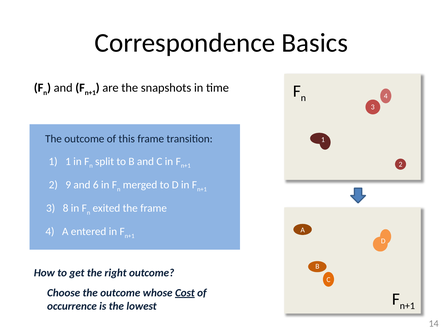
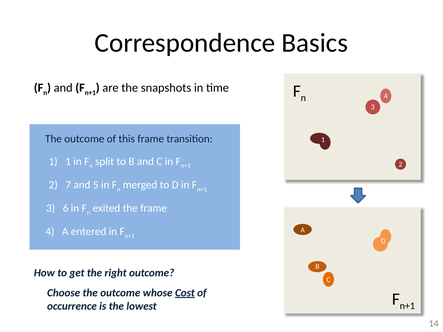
9: 9 -> 7
6: 6 -> 5
8: 8 -> 6
